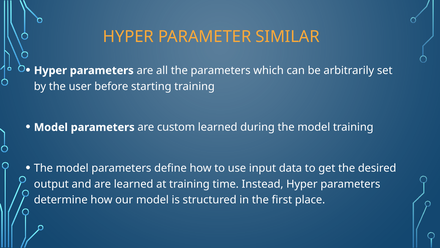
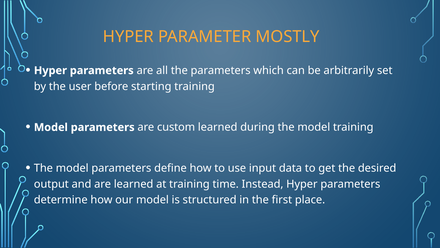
SIMILAR: SIMILAR -> MOSTLY
